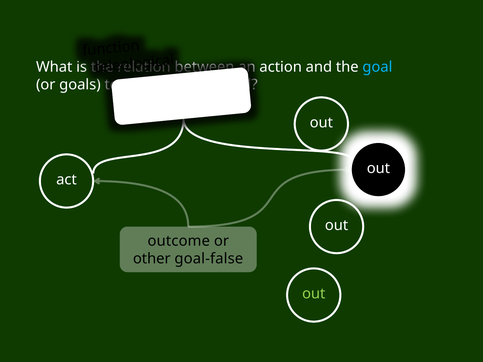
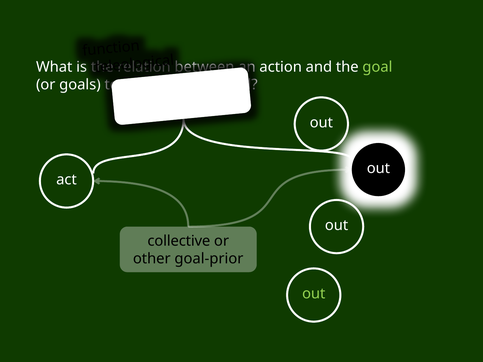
goal colour: light blue -> light green
outcome: outcome -> collective
goal-false: goal-false -> goal-prior
